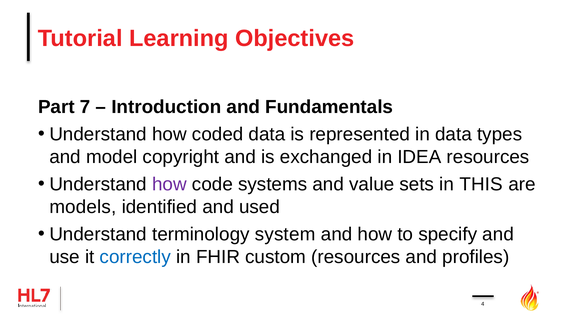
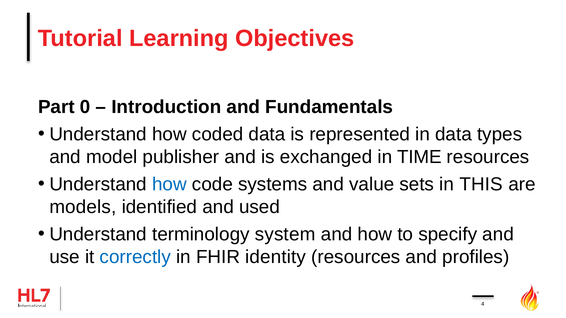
7: 7 -> 0
copyright: copyright -> publisher
IDEA: IDEA -> TIME
how at (169, 185) colour: purple -> blue
custom: custom -> identity
